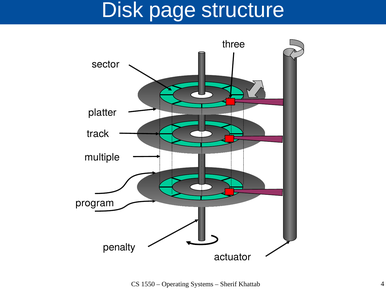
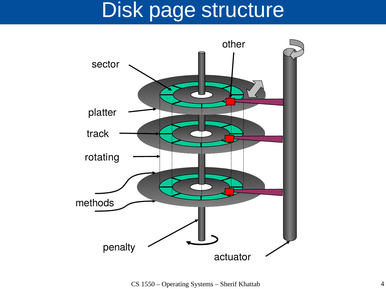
three: three -> other
multiple: multiple -> rotating
program: program -> methods
